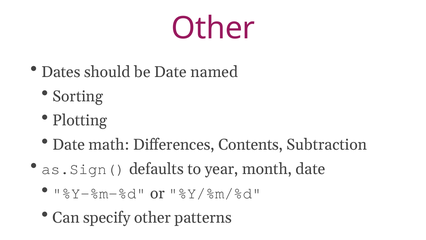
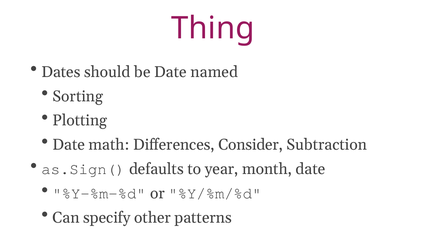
Other at (213, 28): Other -> Thing
Contents: Contents -> Consider
